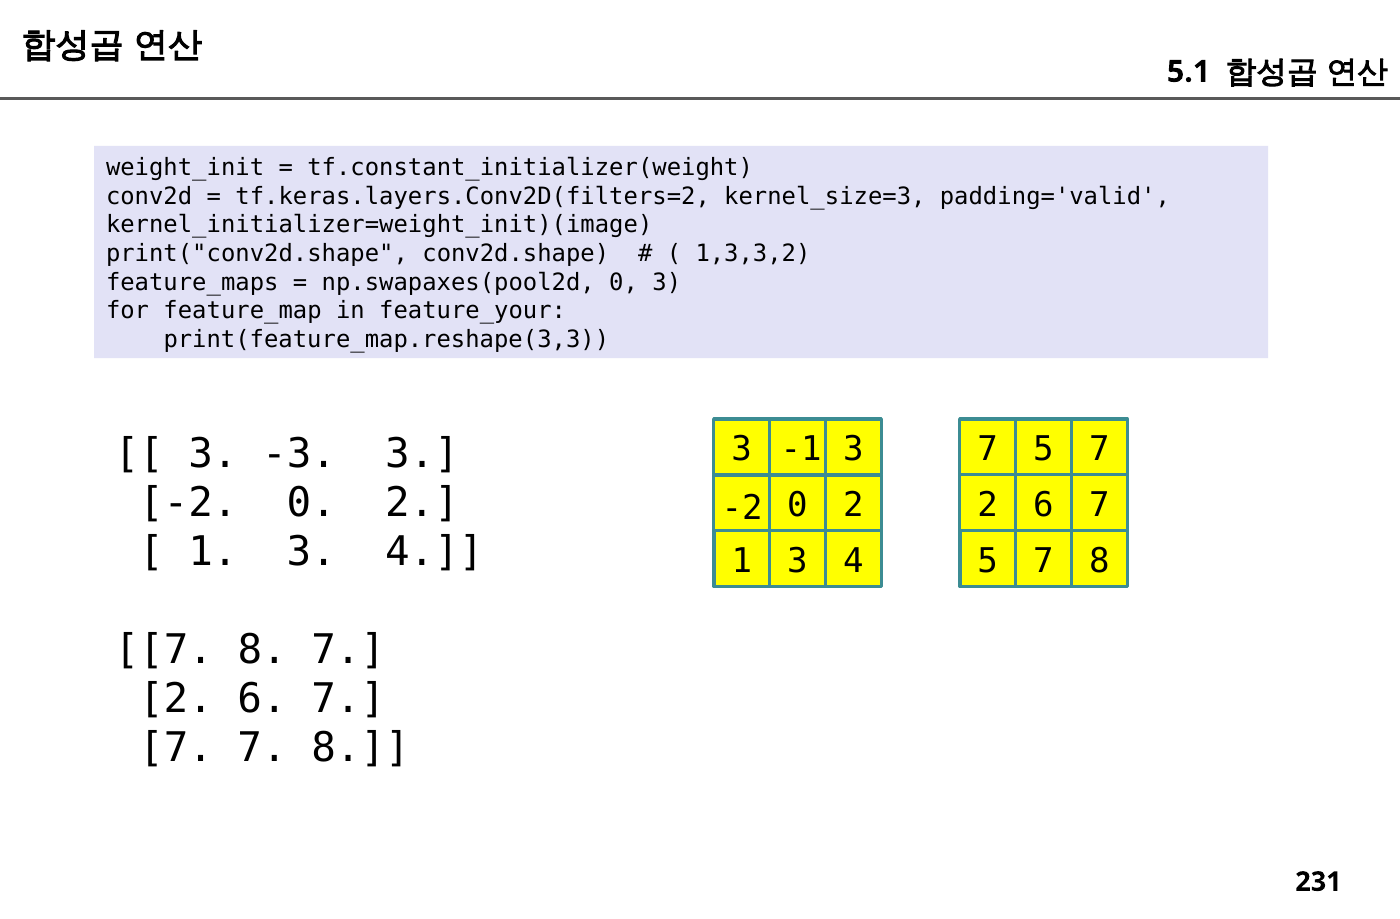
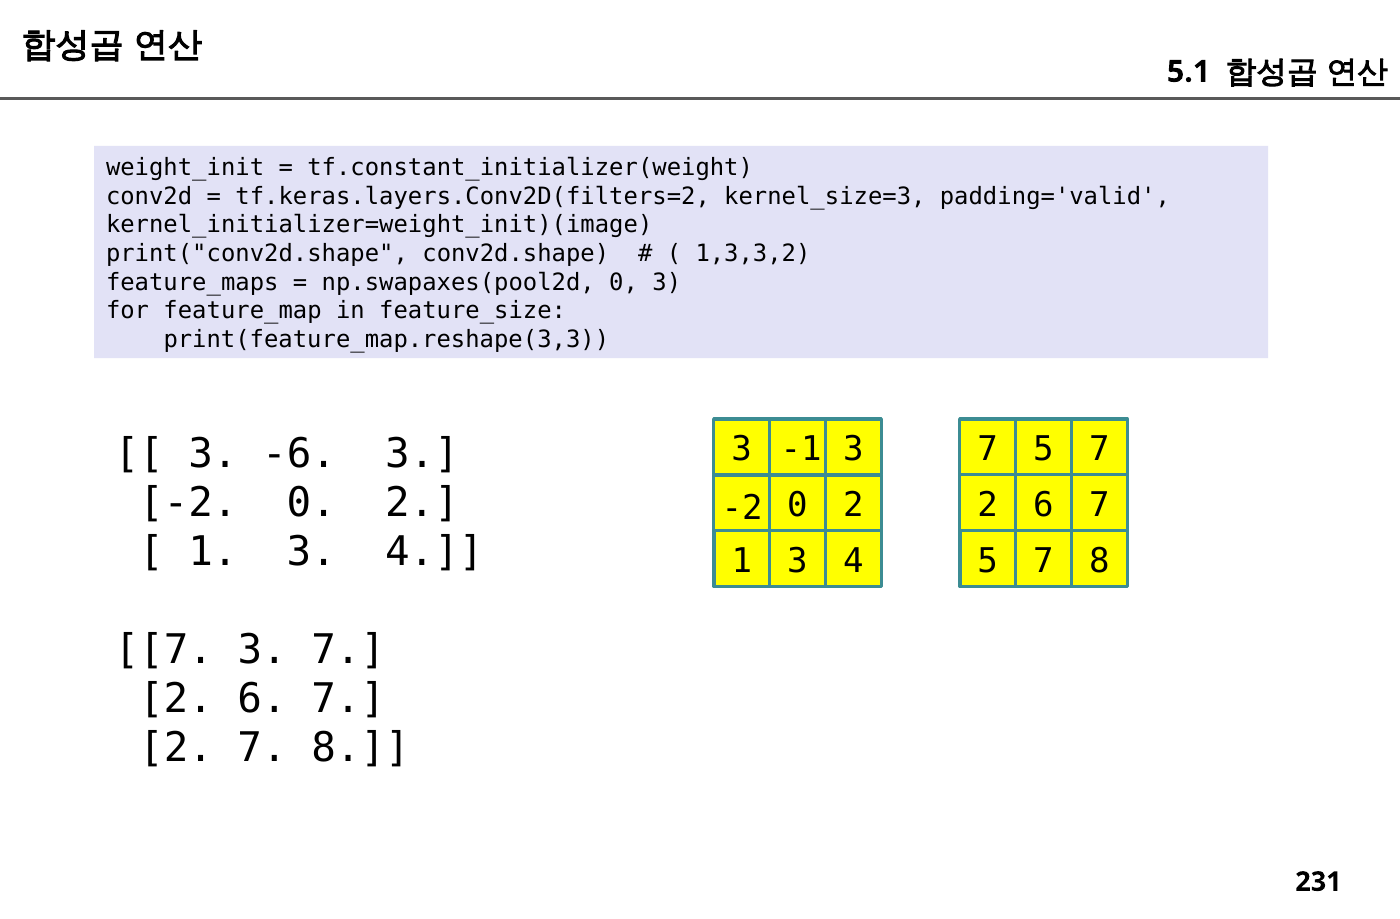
feature_your: feature_your -> feature_size
-3: -3 -> -6
8 at (262, 650): 8 -> 3
7 at (176, 748): 7 -> 2
